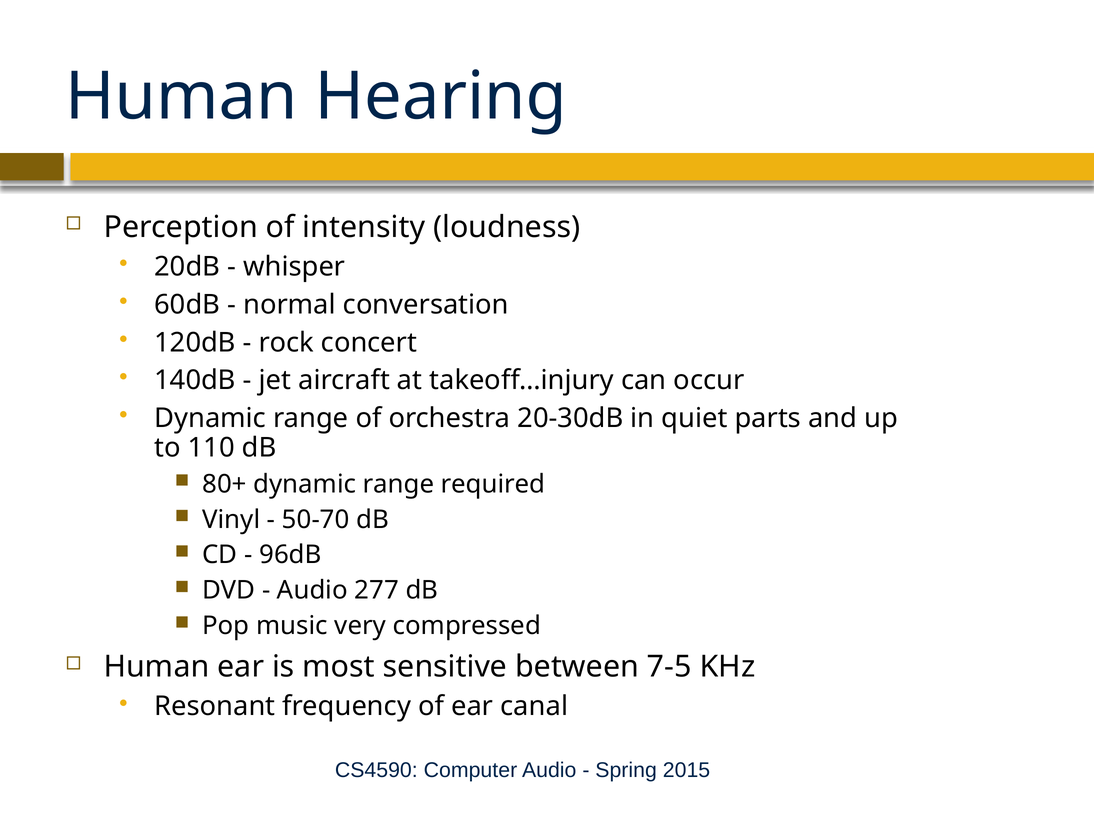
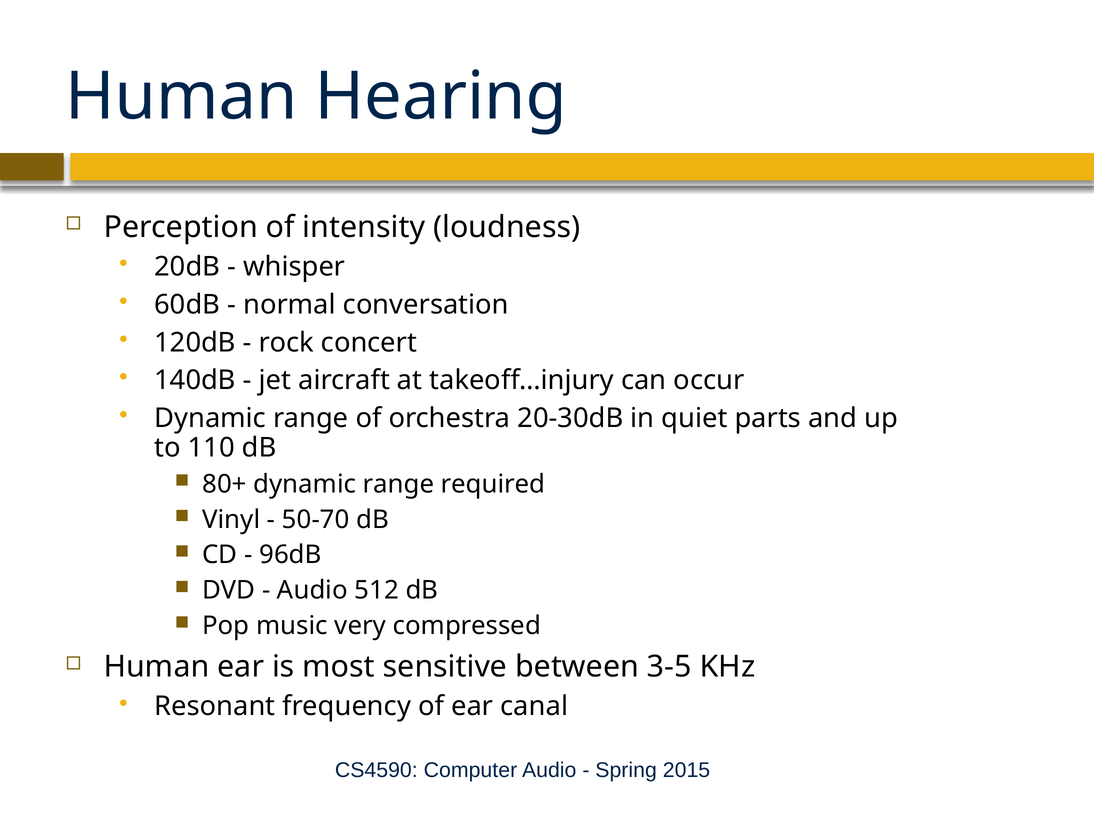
277: 277 -> 512
7-5: 7-5 -> 3-5
